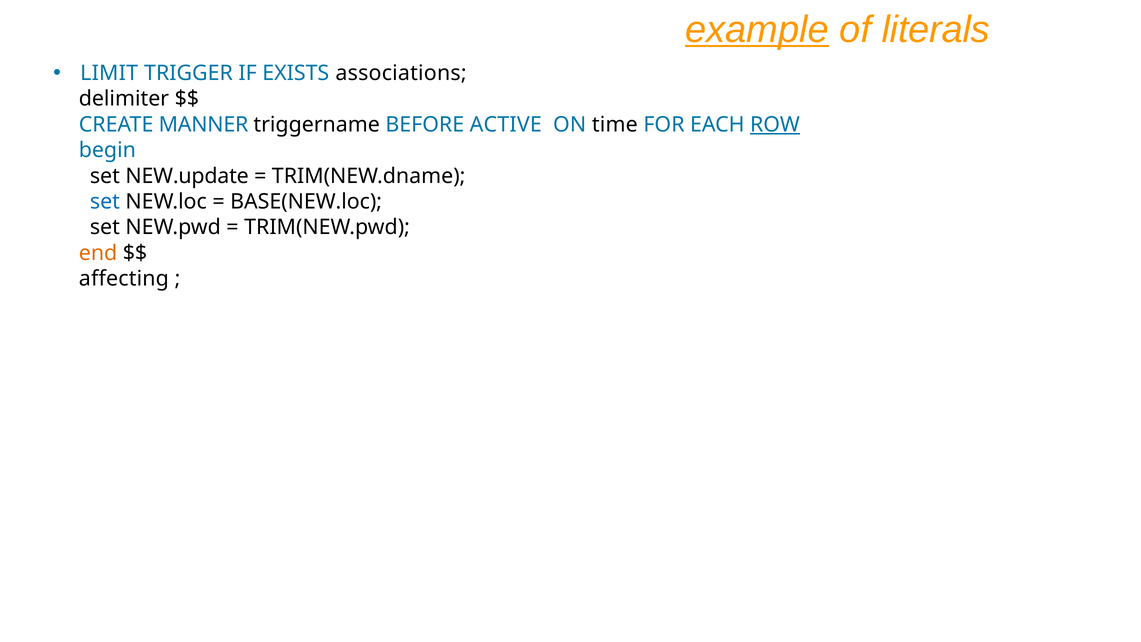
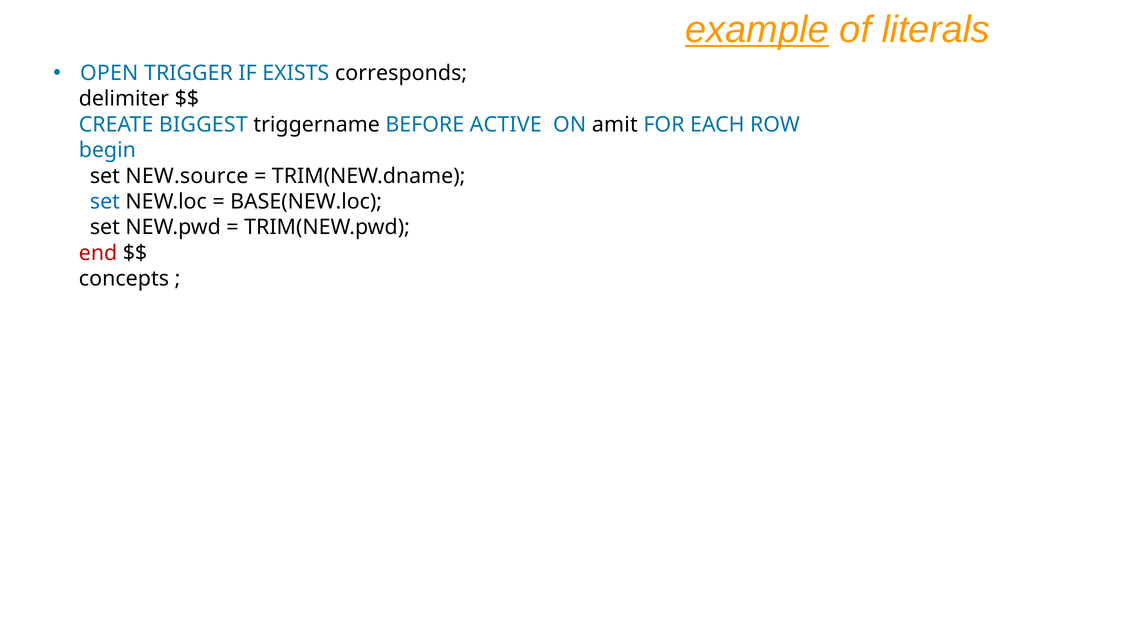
LIMIT: LIMIT -> OPEN
associations: associations -> corresponds
MANNER: MANNER -> BIGGEST
time: time -> amit
ROW underline: present -> none
NEW.update: NEW.update -> NEW.source
end colour: orange -> red
affecting: affecting -> concepts
